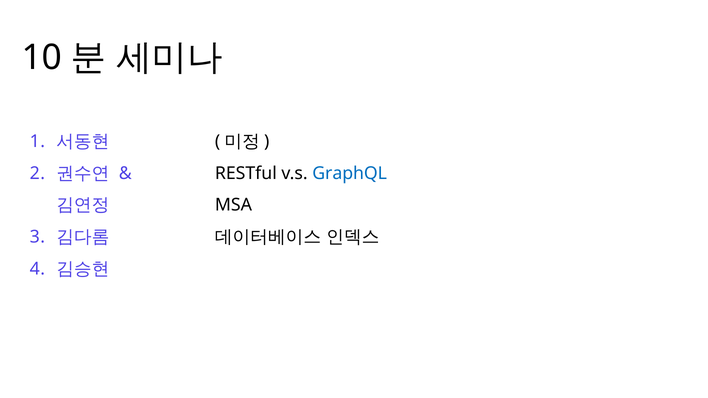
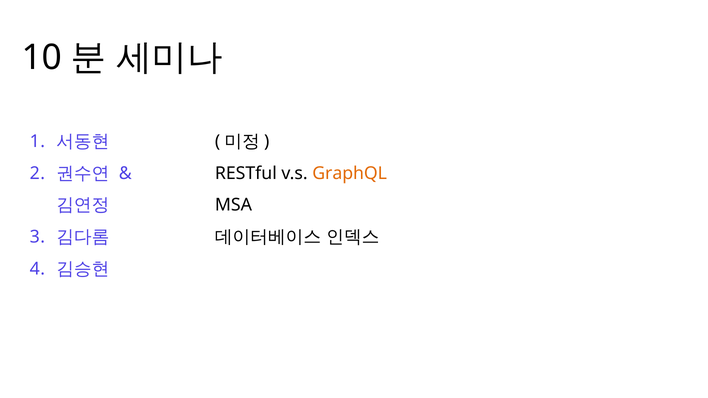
GraphQL colour: blue -> orange
